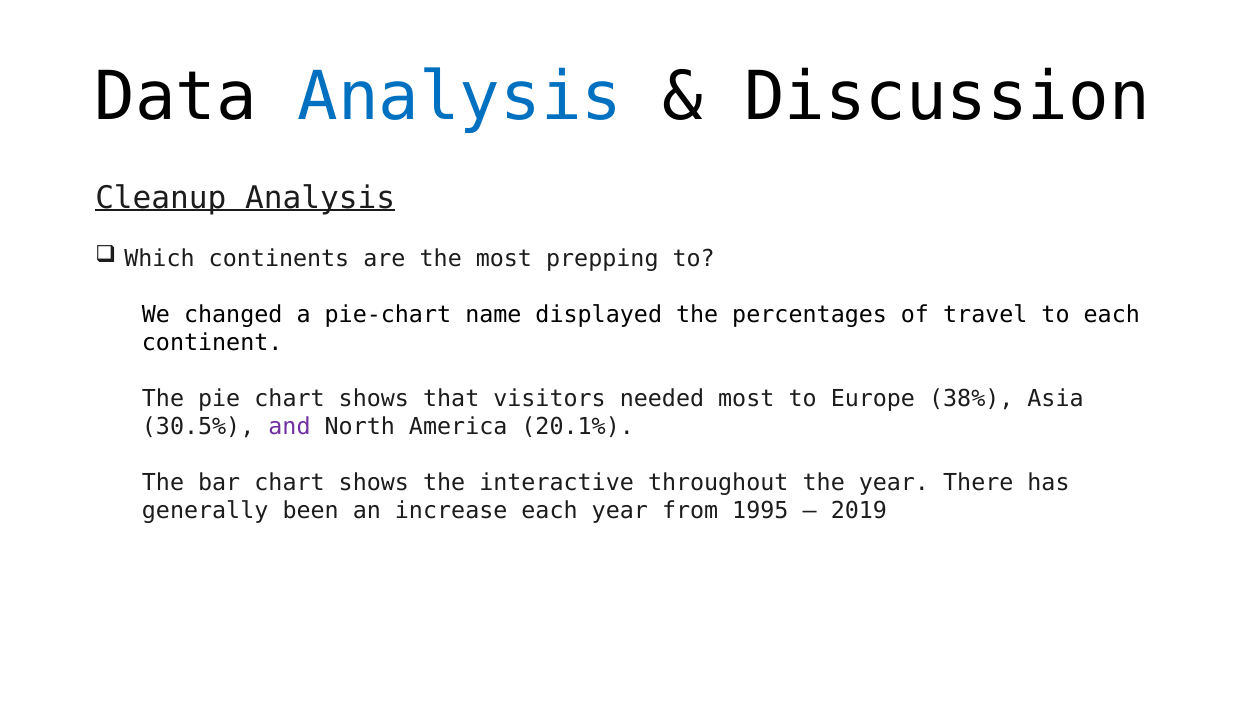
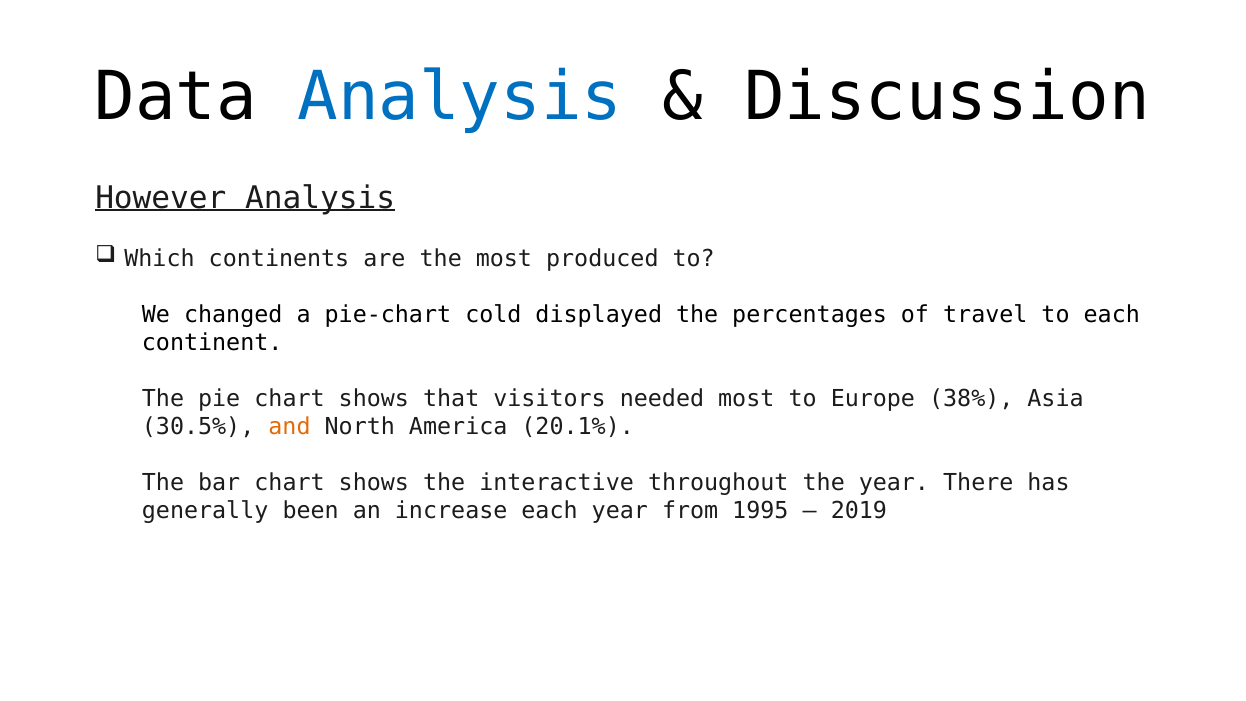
Cleanup: Cleanup -> However
prepping: prepping -> produced
name: name -> cold
and colour: purple -> orange
